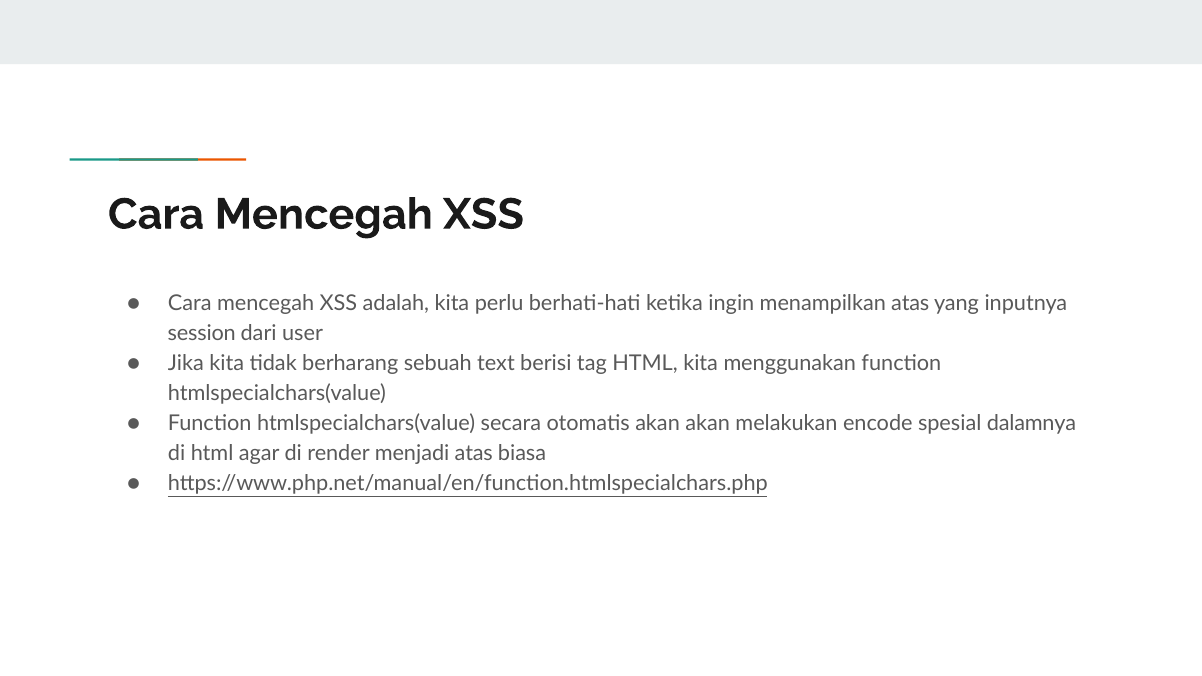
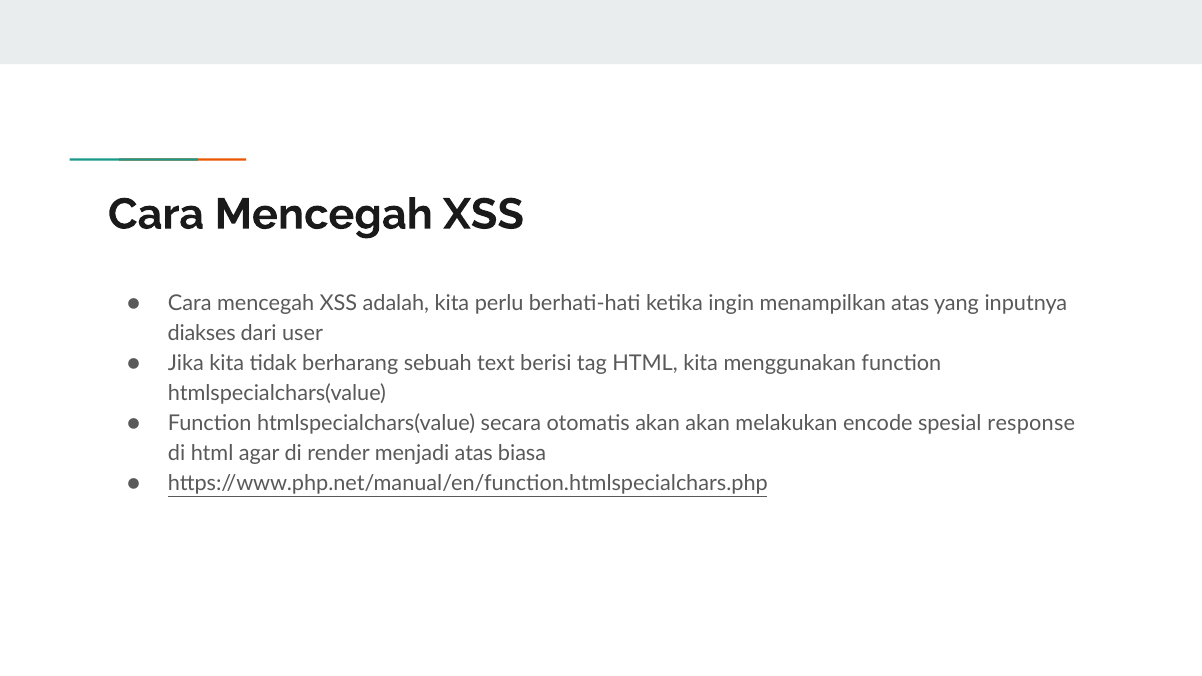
session: session -> diakses
dalamnya: dalamnya -> response
